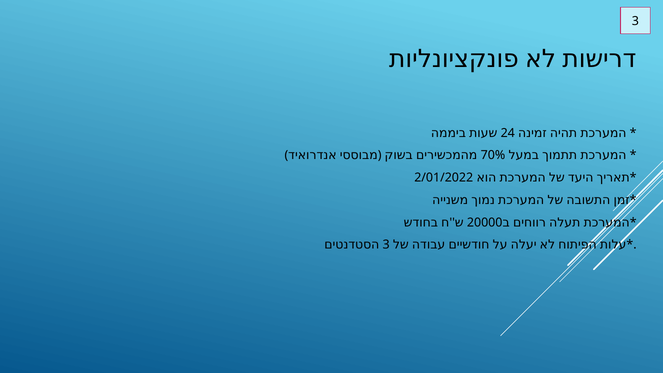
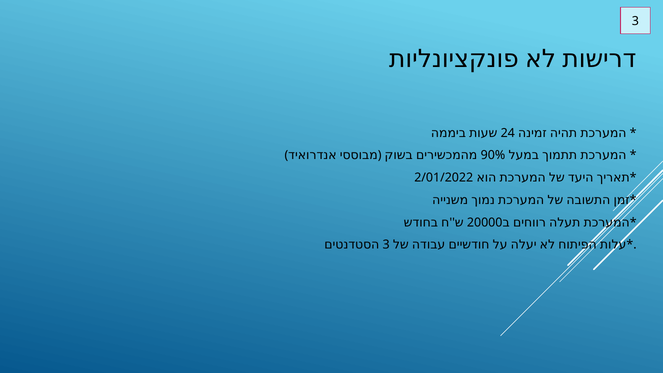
70%: 70% -> 90%
